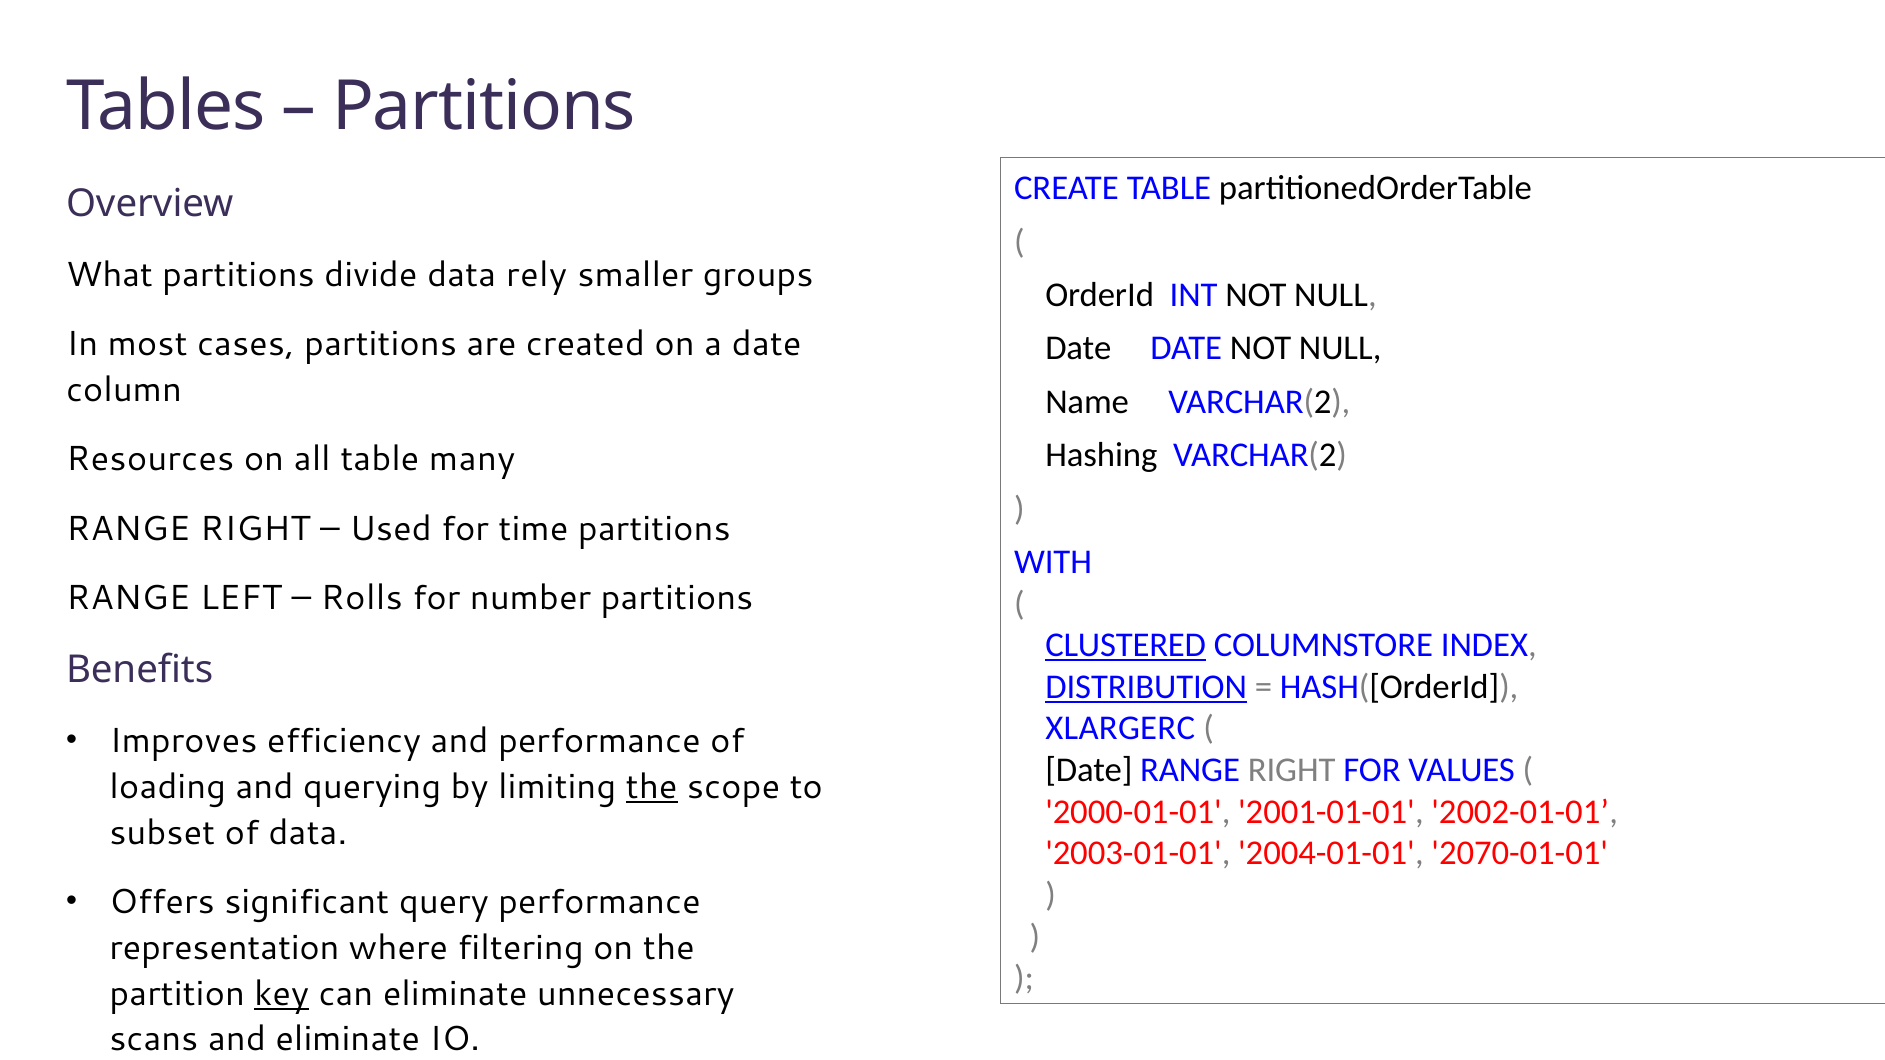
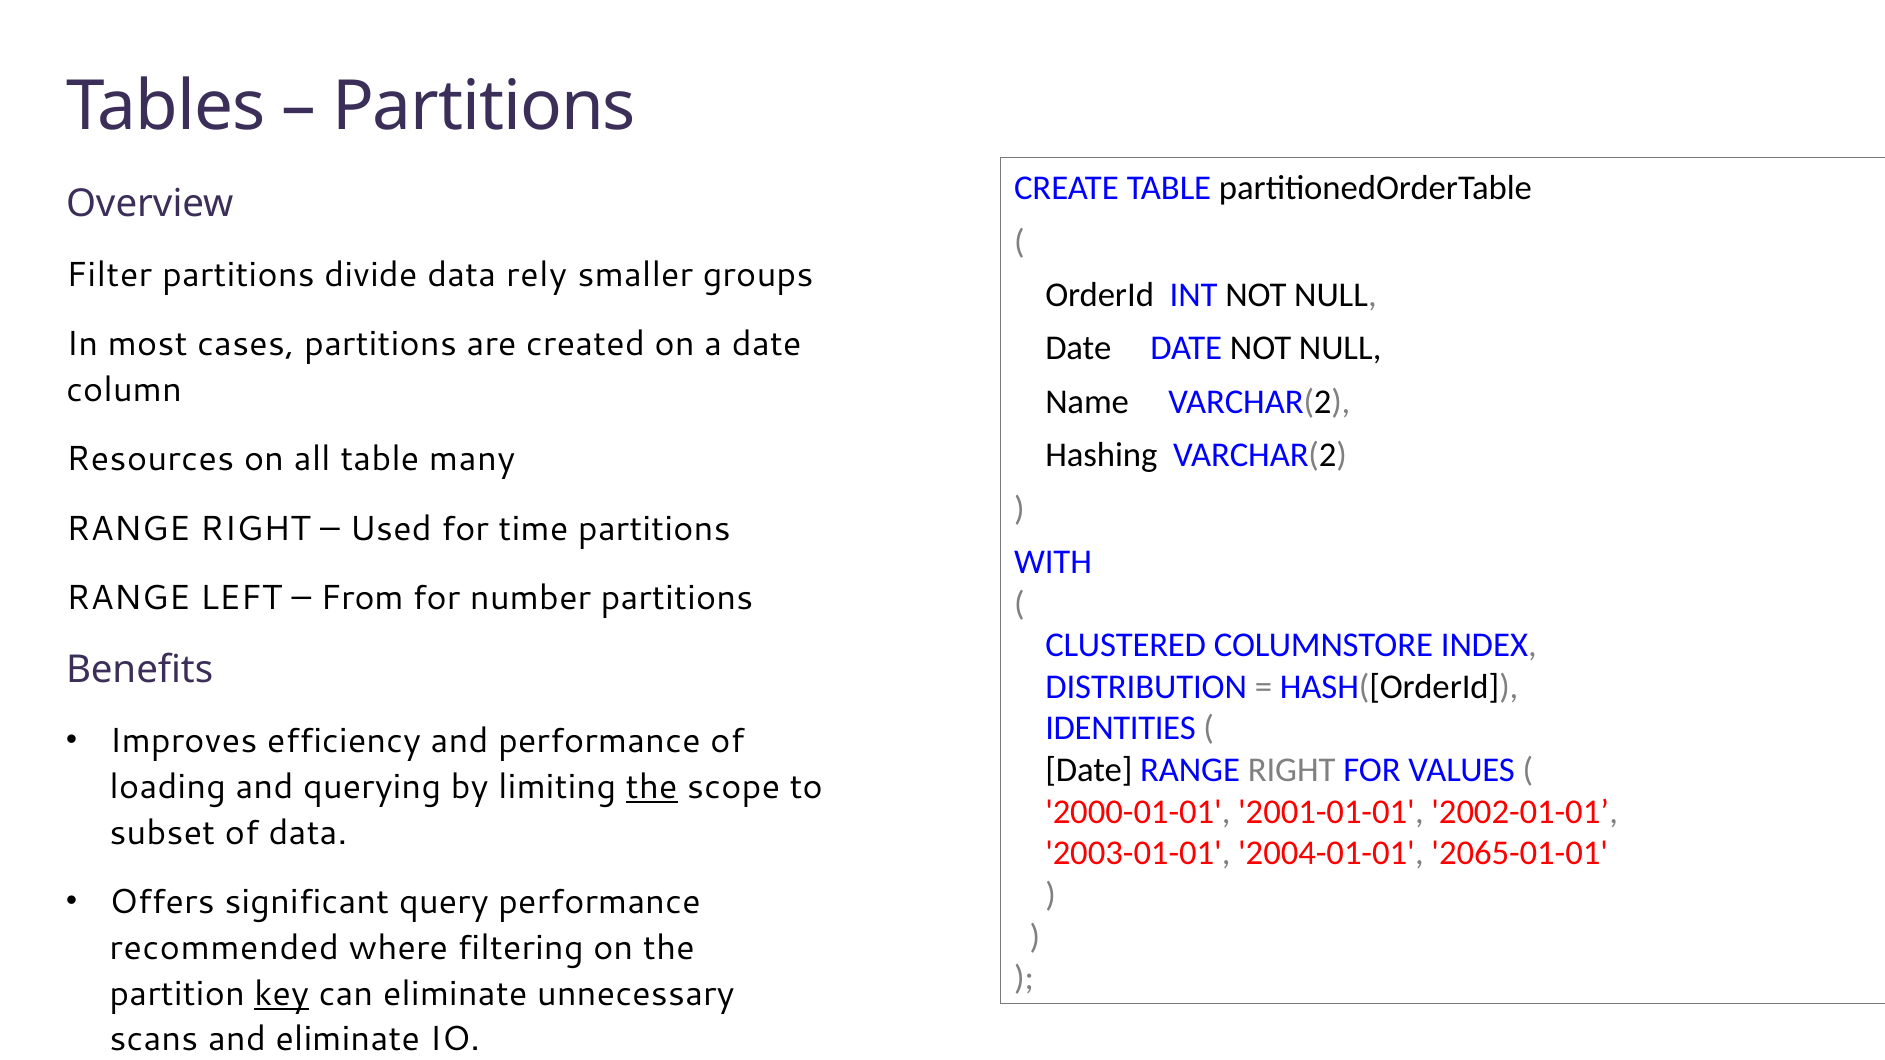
What: What -> Filter
Rolls: Rolls -> From
CLUSTERED underline: present -> none
DISTRIBUTION underline: present -> none
XLARGERC: XLARGERC -> IDENTITIES
2070-01-01: 2070-01-01 -> 2065-01-01
representation: representation -> recommended
